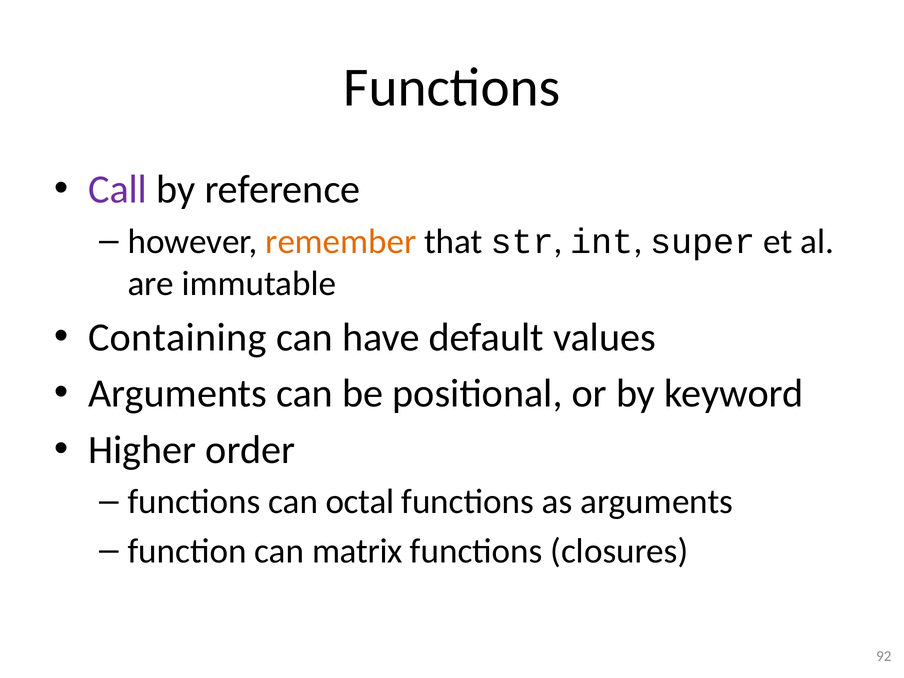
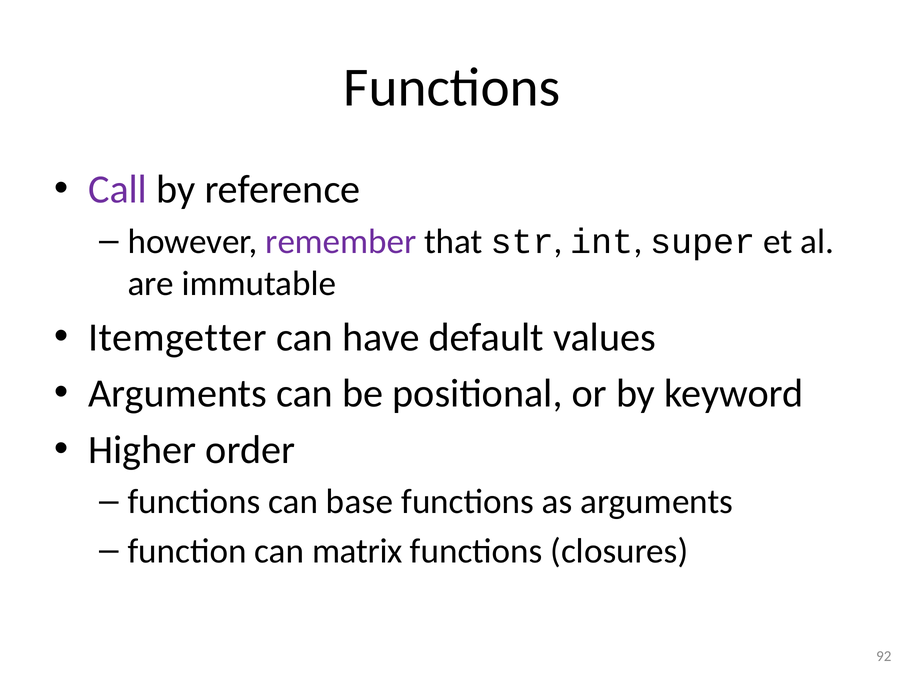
remember colour: orange -> purple
Containing: Containing -> Itemgetter
octal: octal -> base
